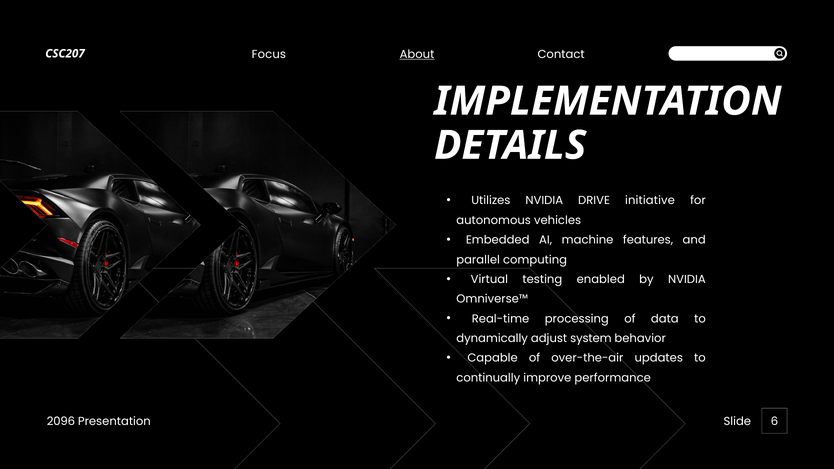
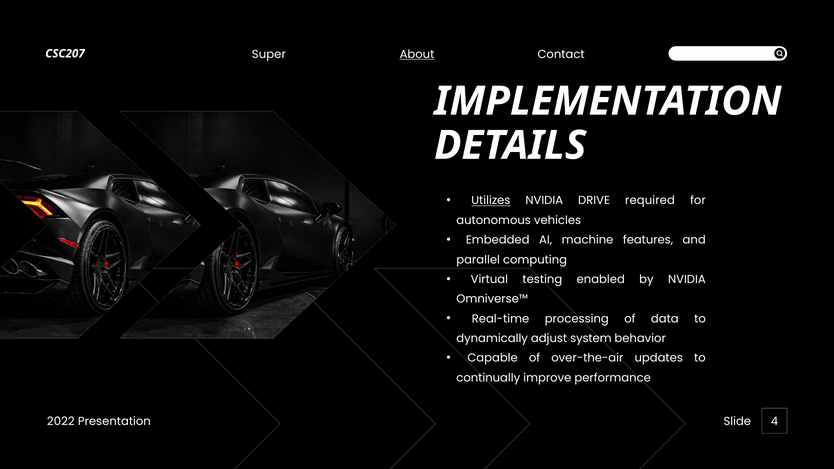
Focus: Focus -> Super
Utilizes underline: none -> present
initiative: initiative -> required
2096: 2096 -> 2022
6: 6 -> 4
